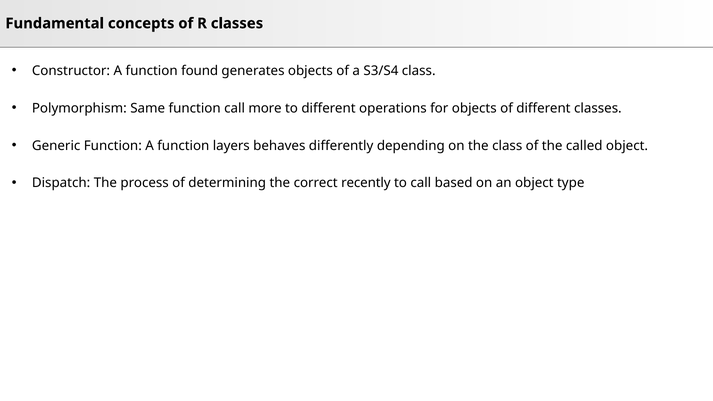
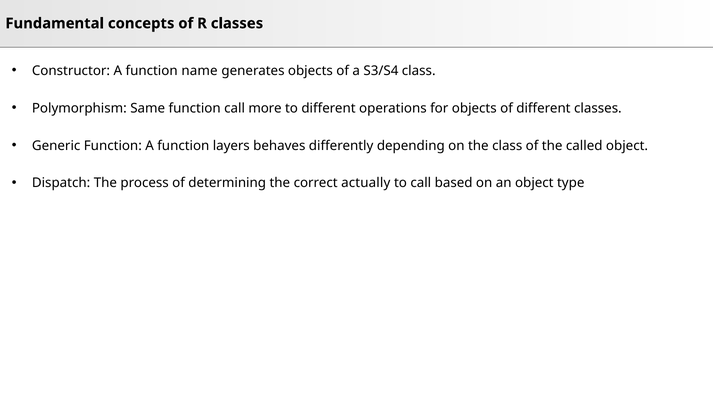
found: found -> name
recently: recently -> actually
